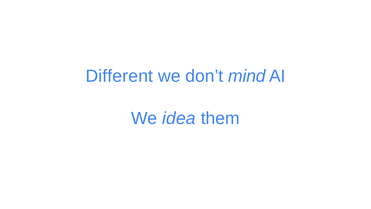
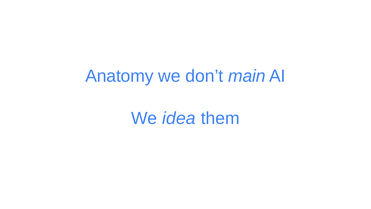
Different: Different -> Anatomy
mind: mind -> main
